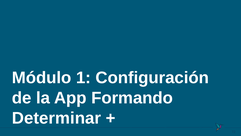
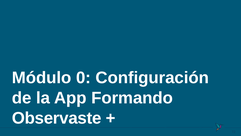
1: 1 -> 0
Determinar: Determinar -> Observaste
